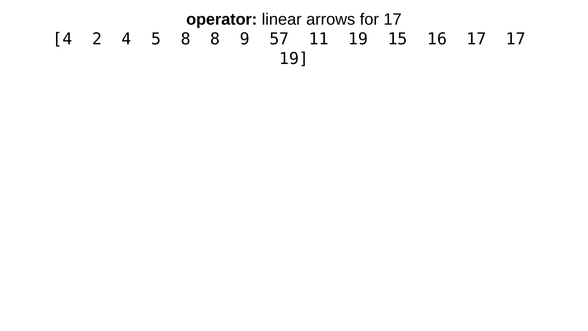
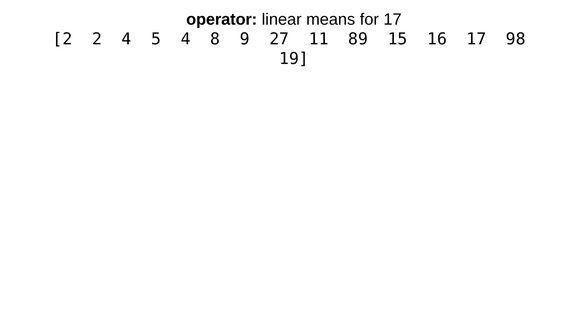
arrows: arrows -> means
4 at (62, 39): 4 -> 2
5 8: 8 -> 4
57: 57 -> 27
11 19: 19 -> 89
17 17: 17 -> 98
